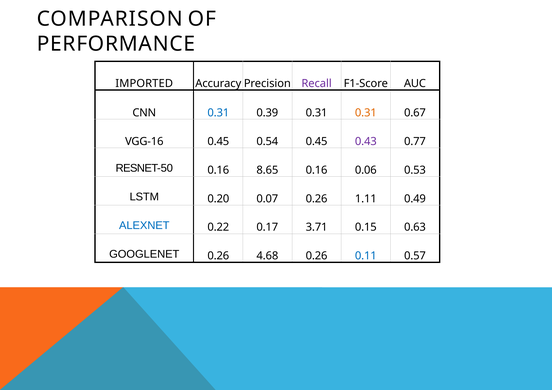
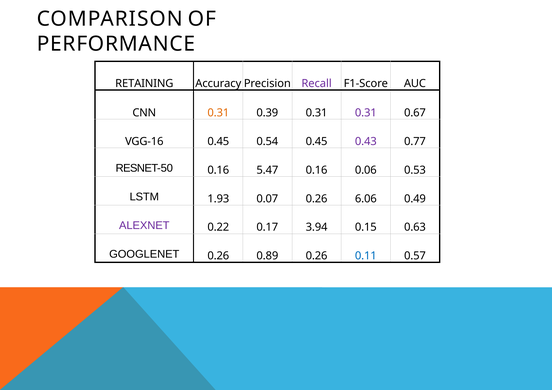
IMPORTED: IMPORTED -> RETAINING
0.31 at (218, 113) colour: blue -> orange
0.31 at (366, 113) colour: orange -> purple
8.65: 8.65 -> 5.47
0.20: 0.20 -> 1.93
1.11: 1.11 -> 6.06
ALEXNET colour: blue -> purple
3.71: 3.71 -> 3.94
4.68: 4.68 -> 0.89
